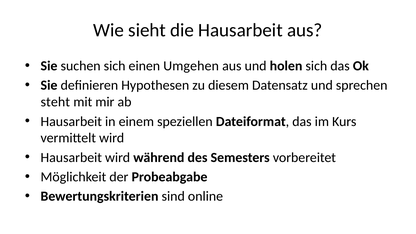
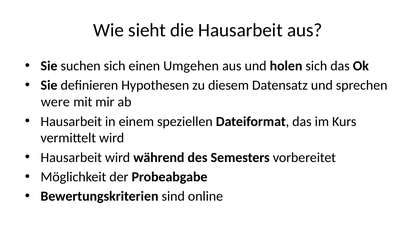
steht: steht -> were
